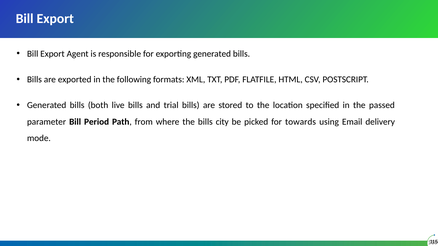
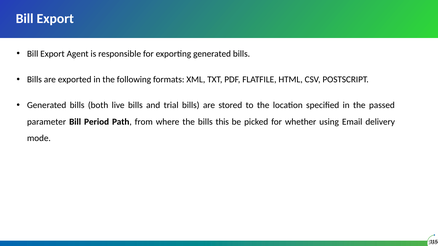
city: city -> this
towards: towards -> whether
